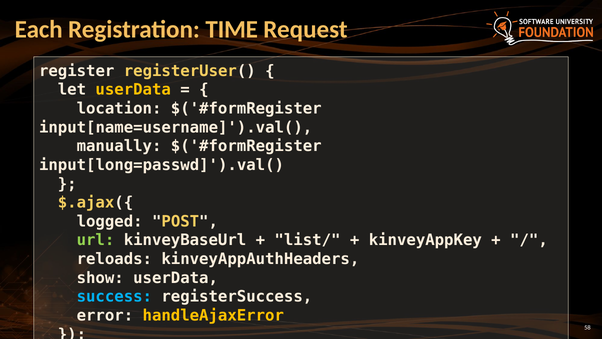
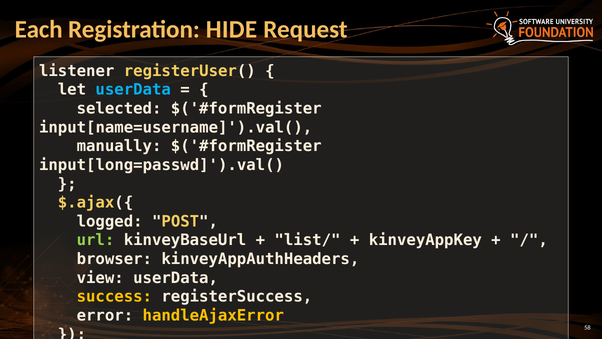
TIME: TIME -> HIDE
register: register -> listener
userData at (133, 90) colour: yellow -> light blue
location: location -> selected
reloads: reloads -> browser
show: show -> view
success colour: light blue -> yellow
